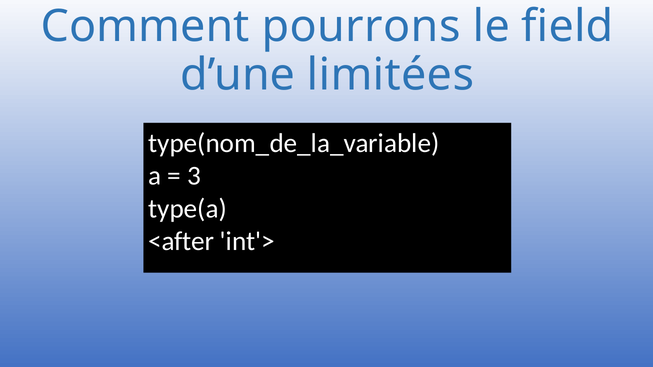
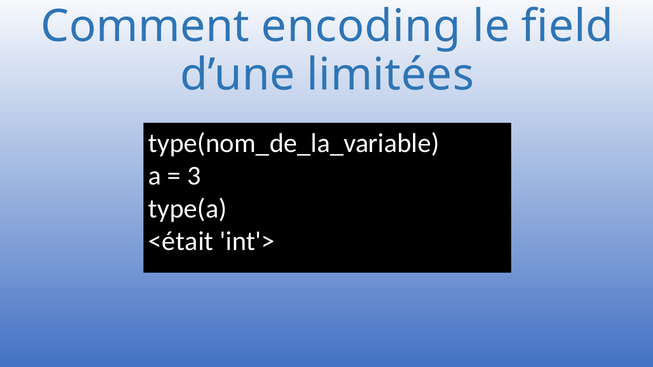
pourrons: pourrons -> encoding
<after: <after -> <était
